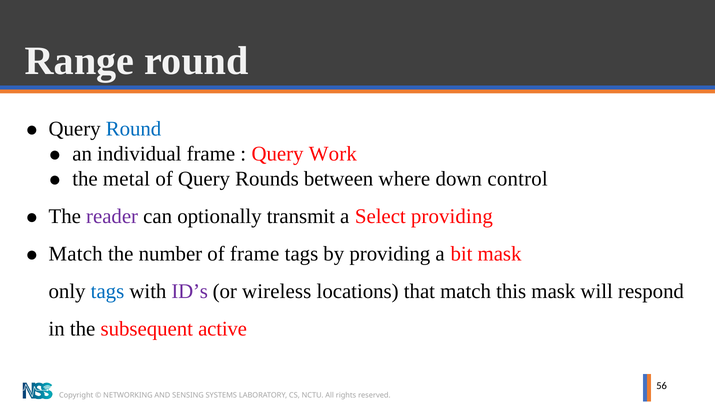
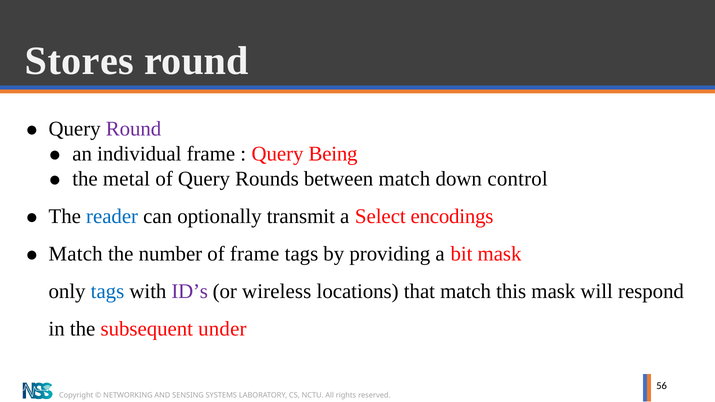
Range: Range -> Stores
Round at (134, 129) colour: blue -> purple
Work: Work -> Being
between where: where -> match
reader colour: purple -> blue
Select providing: providing -> encodings
active: active -> under
